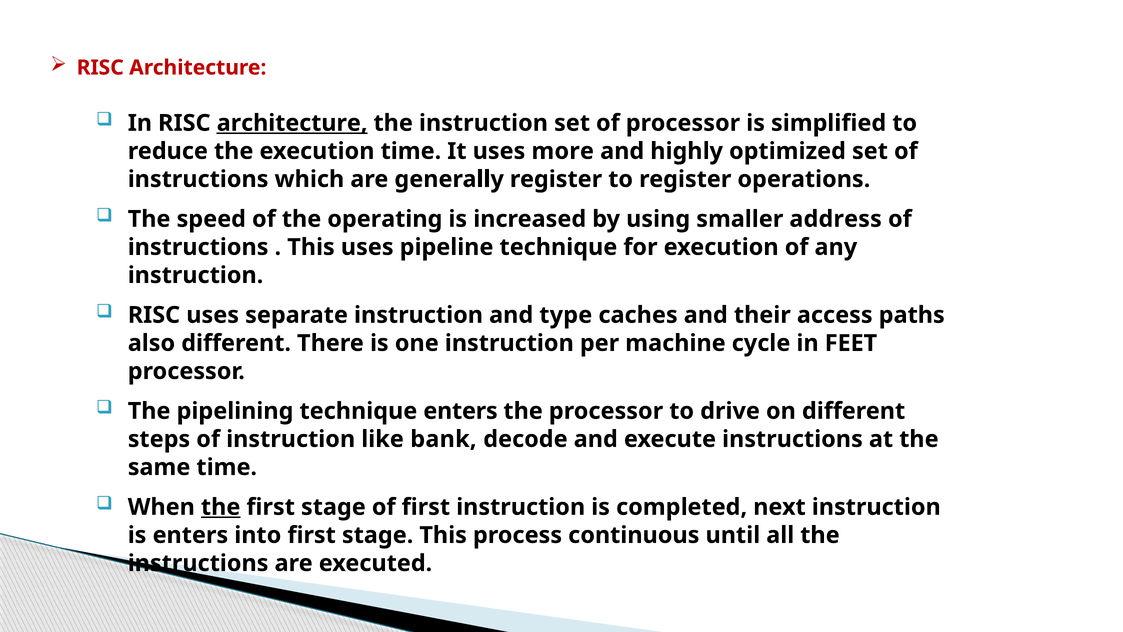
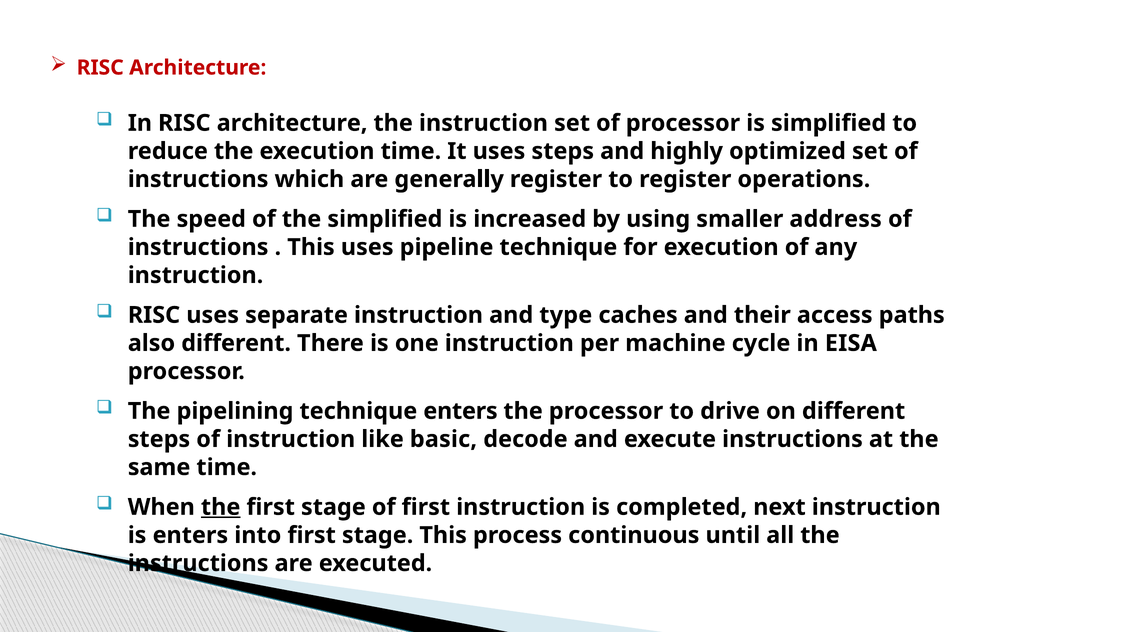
architecture at (292, 123) underline: present -> none
uses more: more -> steps
the operating: operating -> simplified
FEET: FEET -> EISA
bank: bank -> basic
